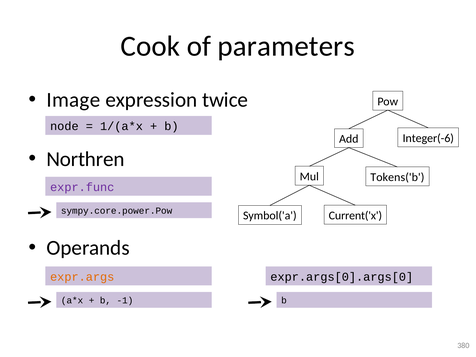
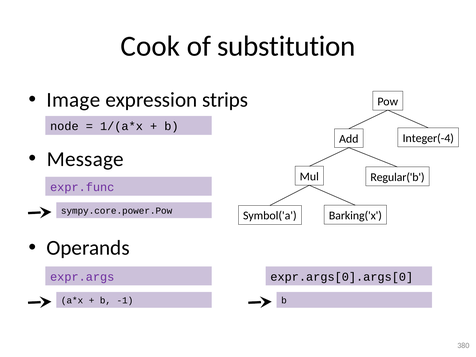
parameters: parameters -> substitution
twice: twice -> strips
Integer(-6: Integer(-6 -> Integer(-4
Northren: Northren -> Message
Tokens('b: Tokens('b -> Regular('b
Current('x: Current('x -> Barking('x
expr.args colour: orange -> purple
